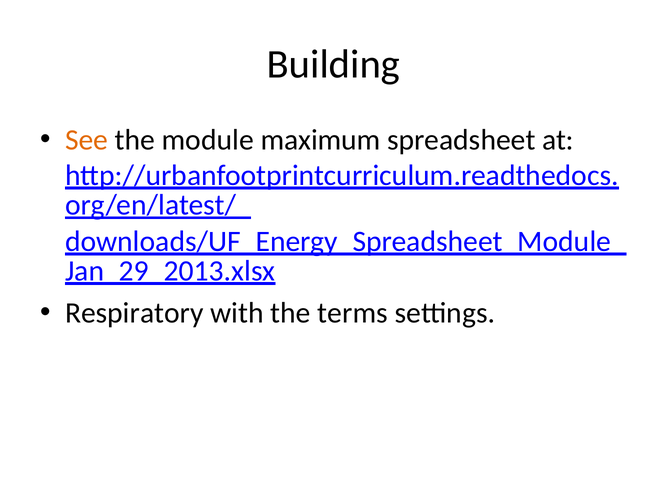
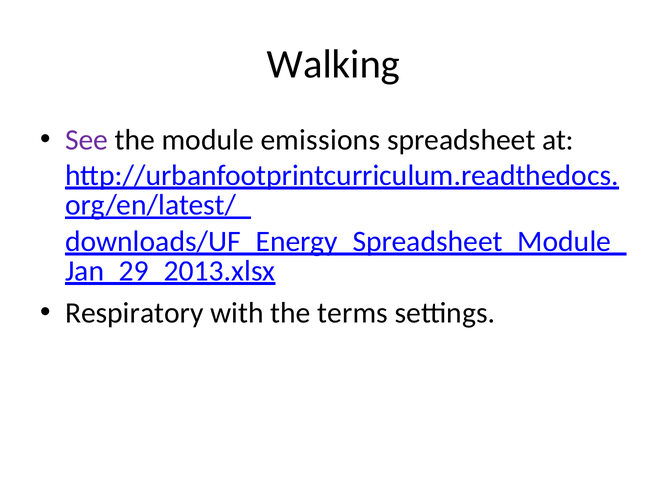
Building: Building -> Walking
See colour: orange -> purple
maximum: maximum -> emissions
